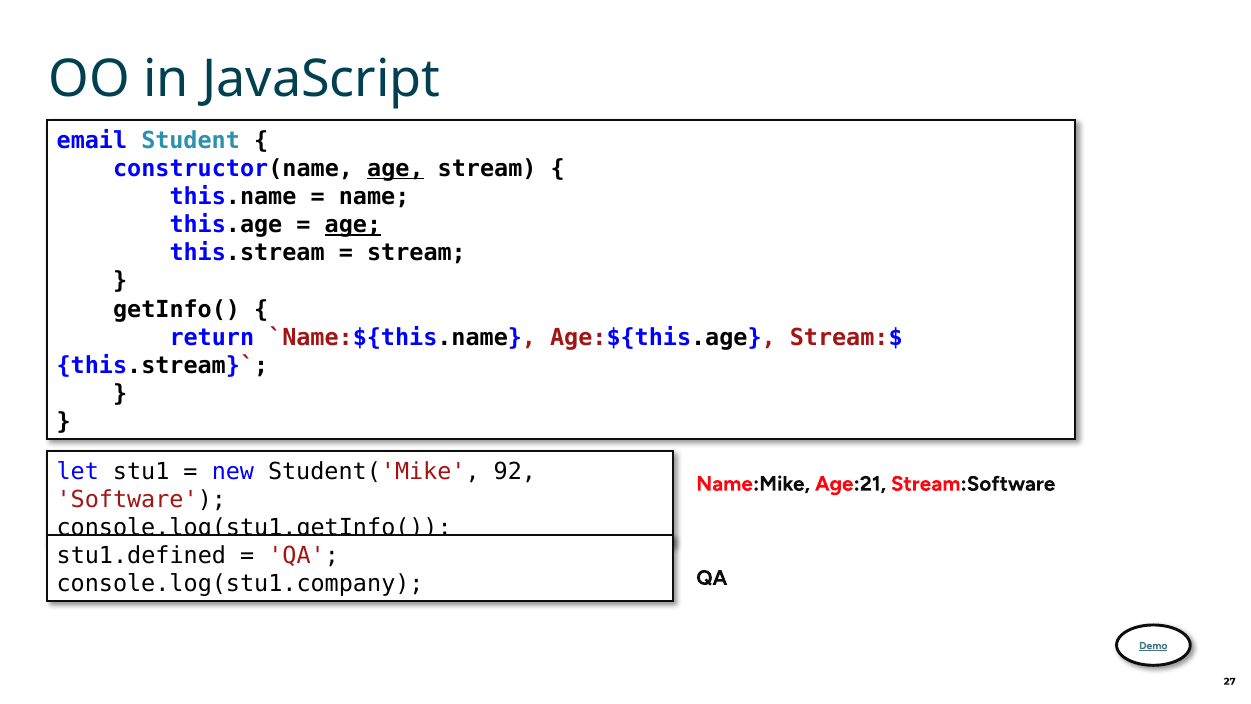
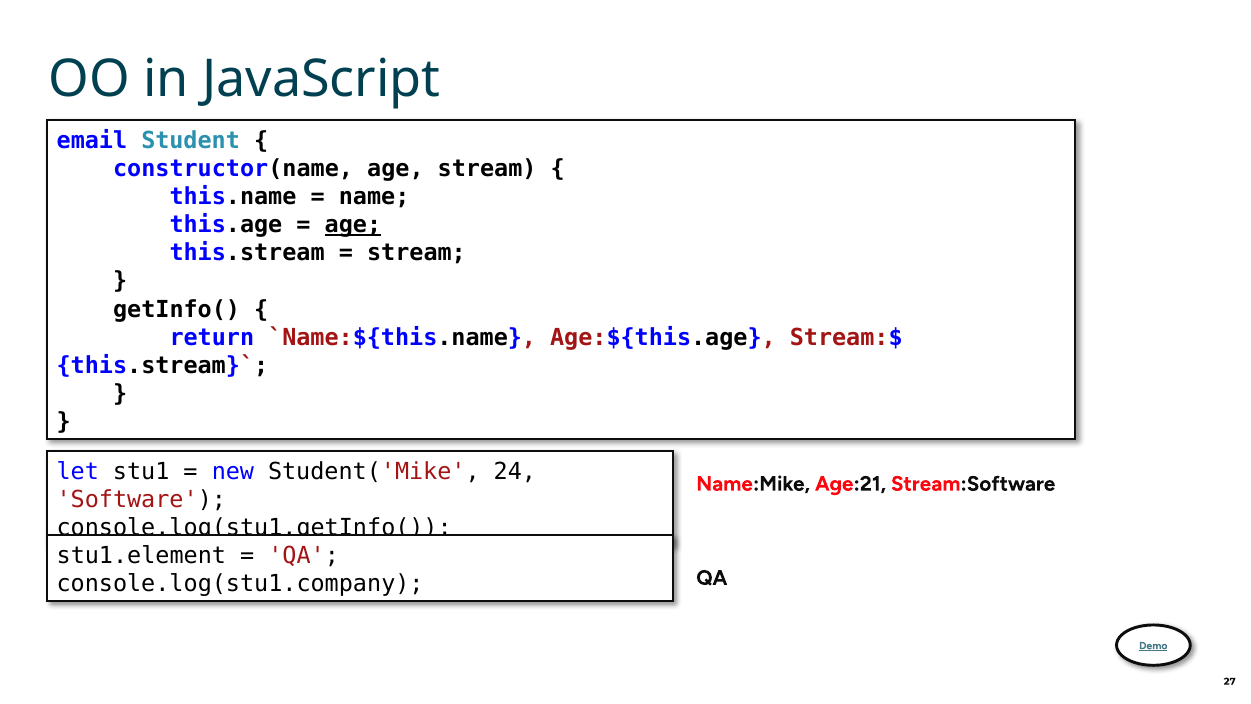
age at (395, 168) underline: present -> none
92: 92 -> 24
stu1.defined: stu1.defined -> stu1.element
